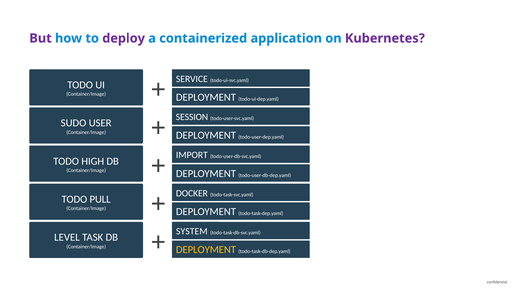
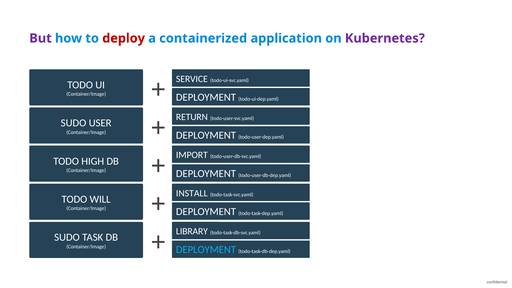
deploy colour: purple -> red
SESSION: SESSION -> RETURN
DOCKER: DOCKER -> INSTALL
PULL: PULL -> WILL
SYSTEM: SYSTEM -> LIBRARY
LEVEL at (67, 237): LEVEL -> SUDO
DEPLOYMENT at (206, 250) colour: yellow -> light blue
